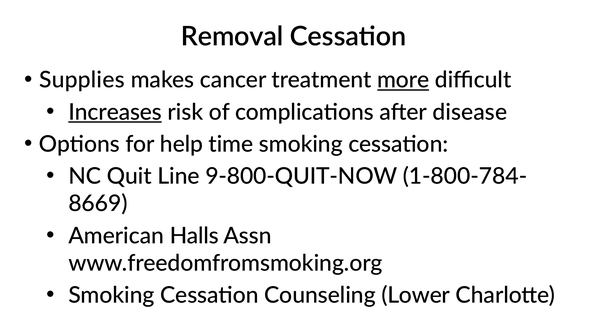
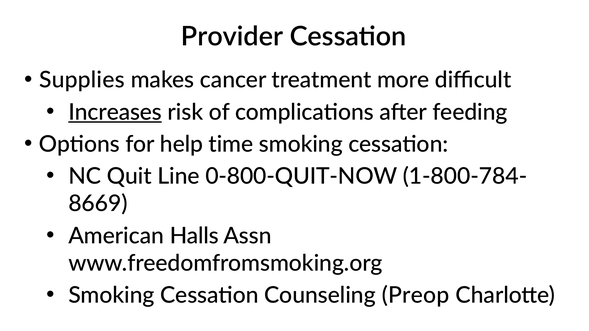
Removal: Removal -> Provider
more underline: present -> none
disease: disease -> feeding
9-800-QUIT-NOW: 9-800-QUIT-NOW -> 0-800-QUIT-NOW
Lower: Lower -> Preop
